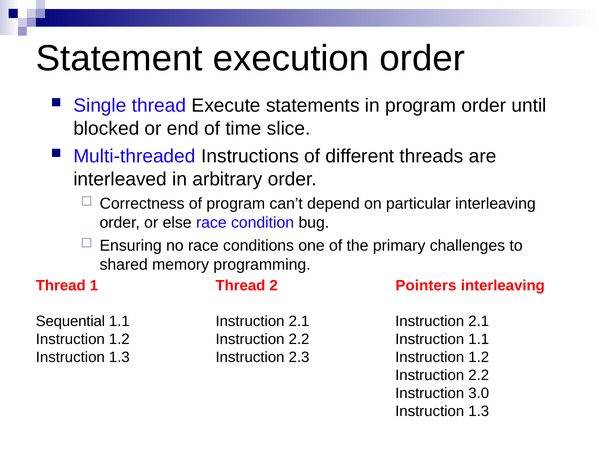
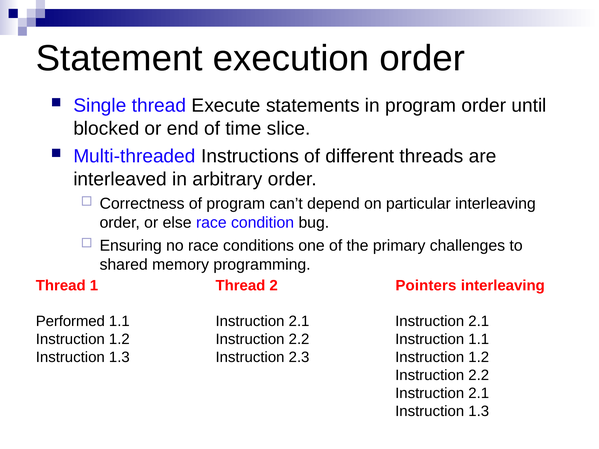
Sequential: Sequential -> Performed
3.0 at (479, 393): 3.0 -> 2.1
